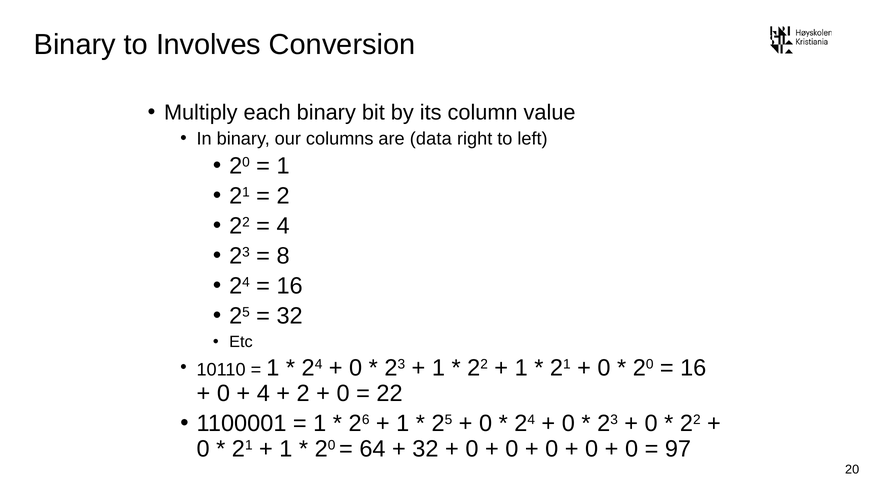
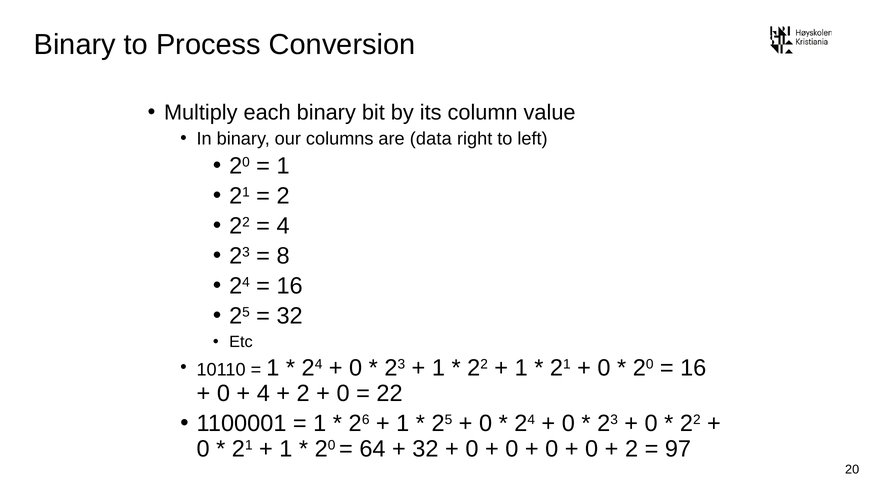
Involves: Involves -> Process
0 at (632, 449): 0 -> 2
